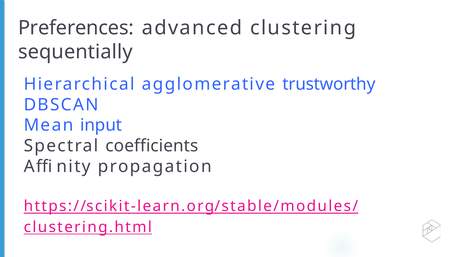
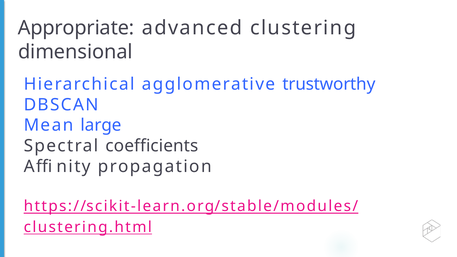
Preferences: Preferences -> Appropriate
sequentially: sequentially -> dimensional
input: input -> large
